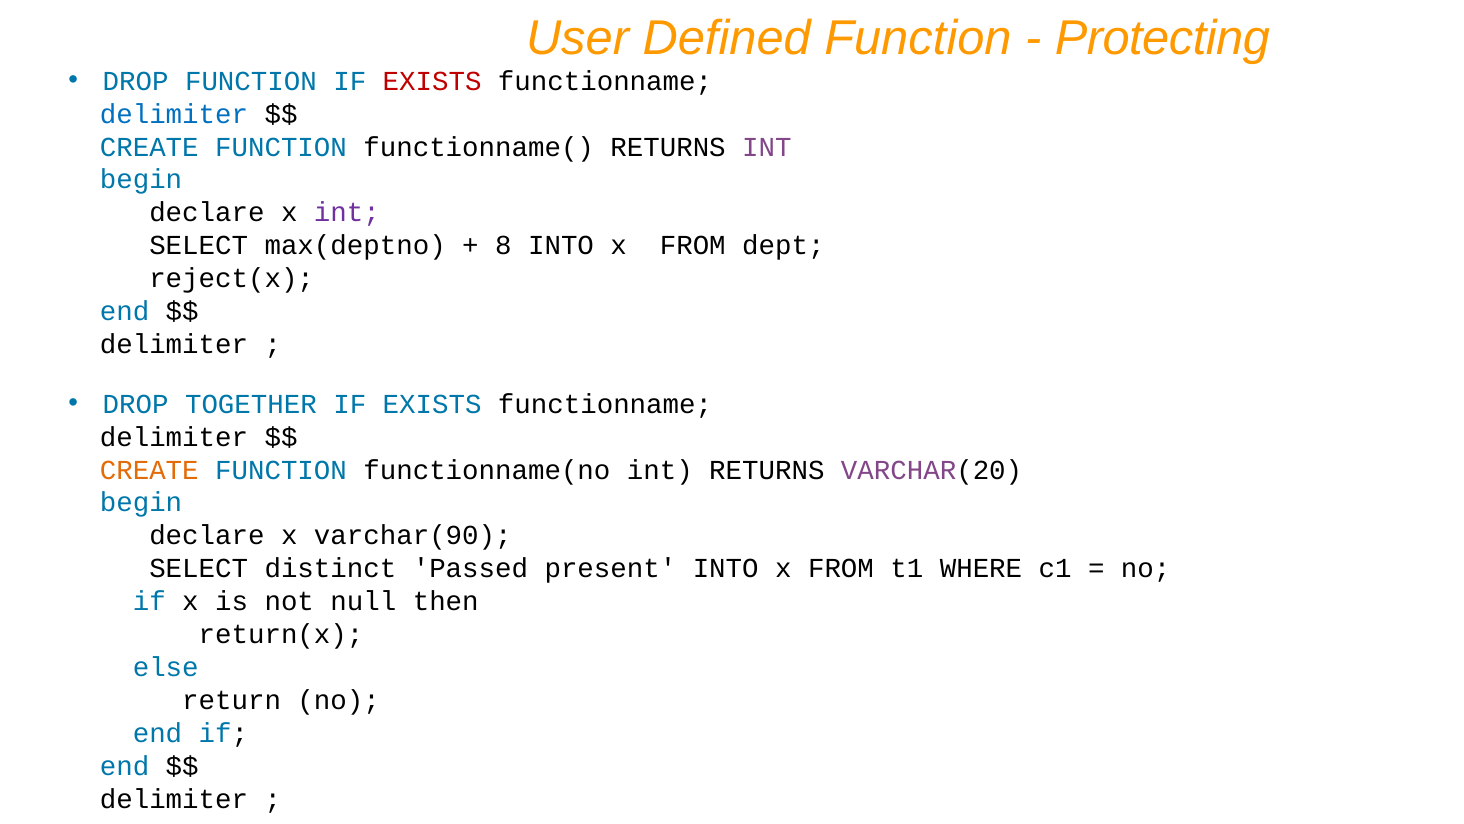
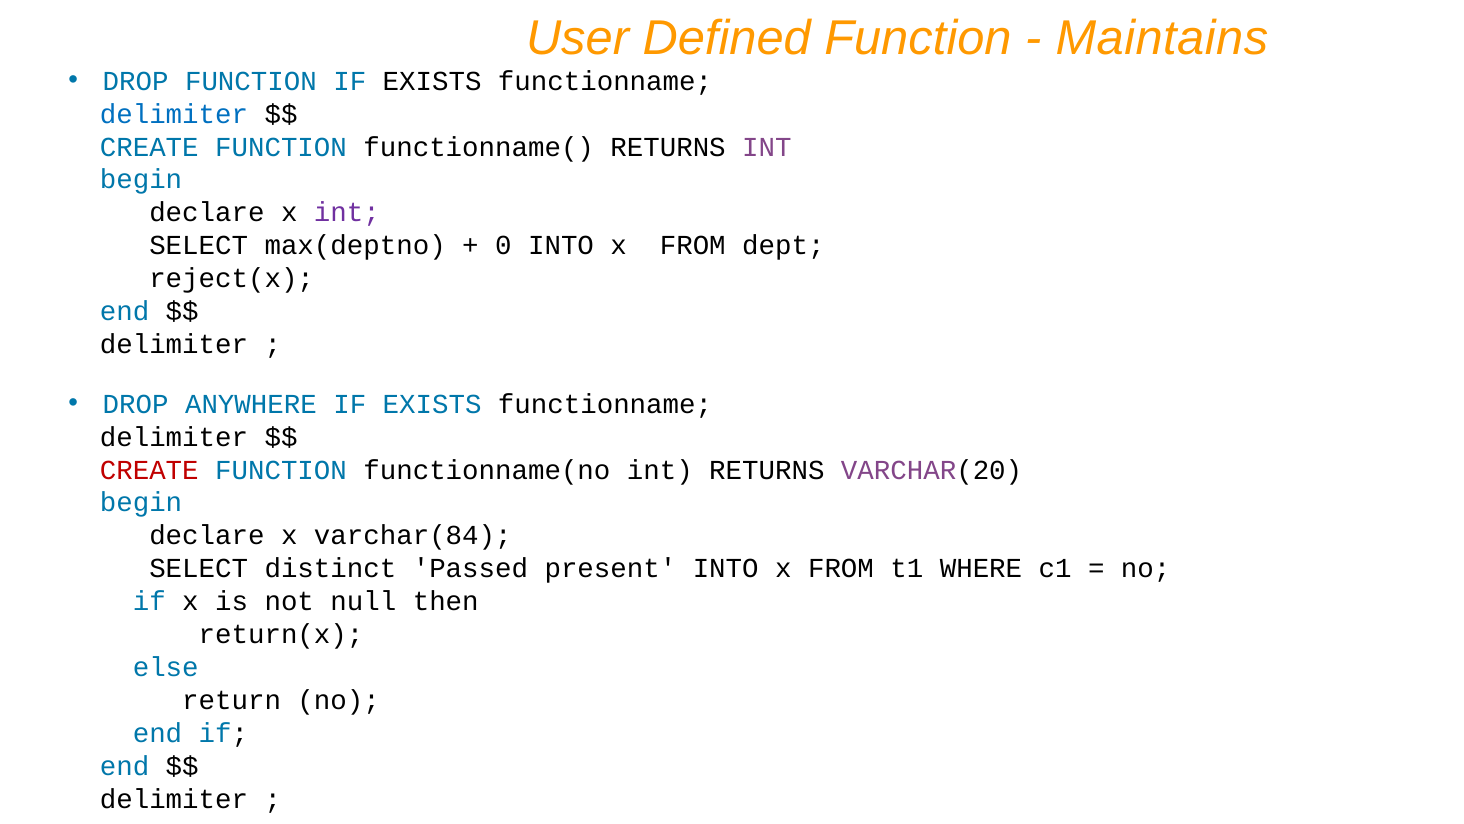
Protecting: Protecting -> Maintains
EXISTS at (432, 81) colour: red -> black
8: 8 -> 0
TOGETHER: TOGETHER -> ANYWHERE
CREATE at (149, 470) colour: orange -> red
varchar(90: varchar(90 -> varchar(84
